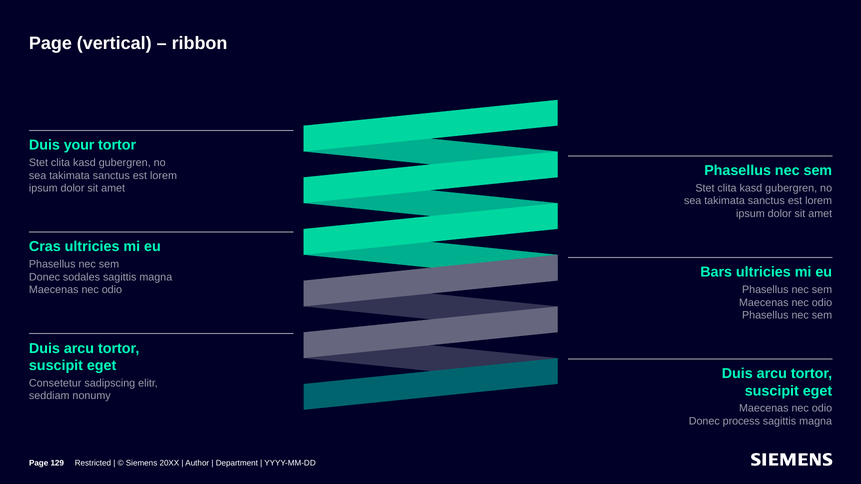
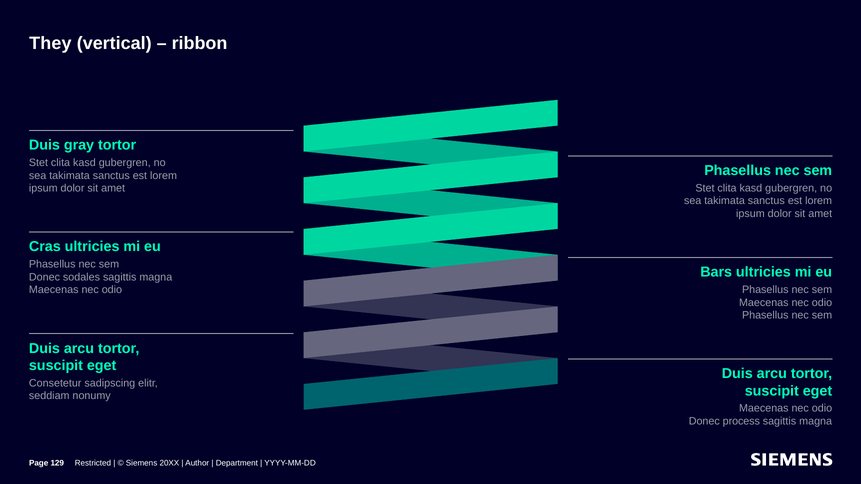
Page at (50, 43): Page -> They
your: your -> gray
